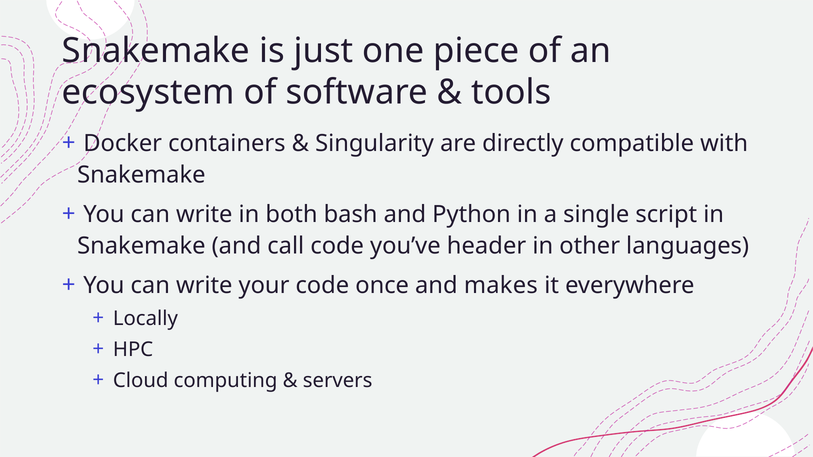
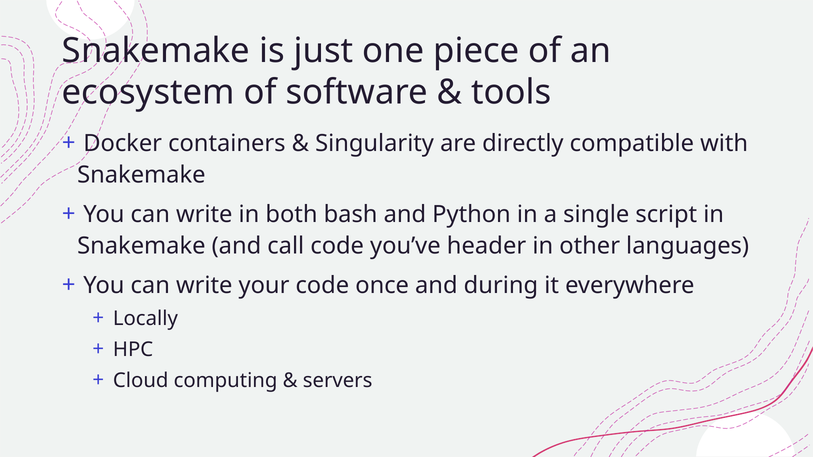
makes: makes -> during
